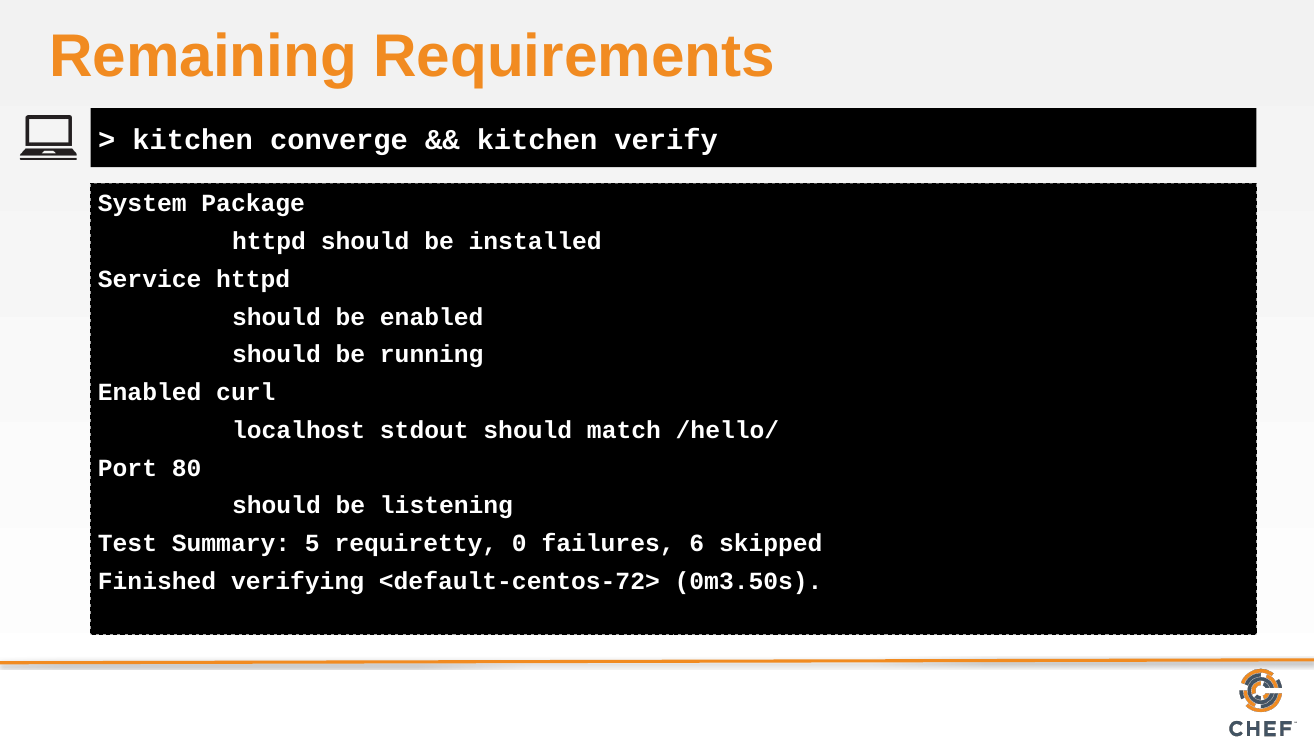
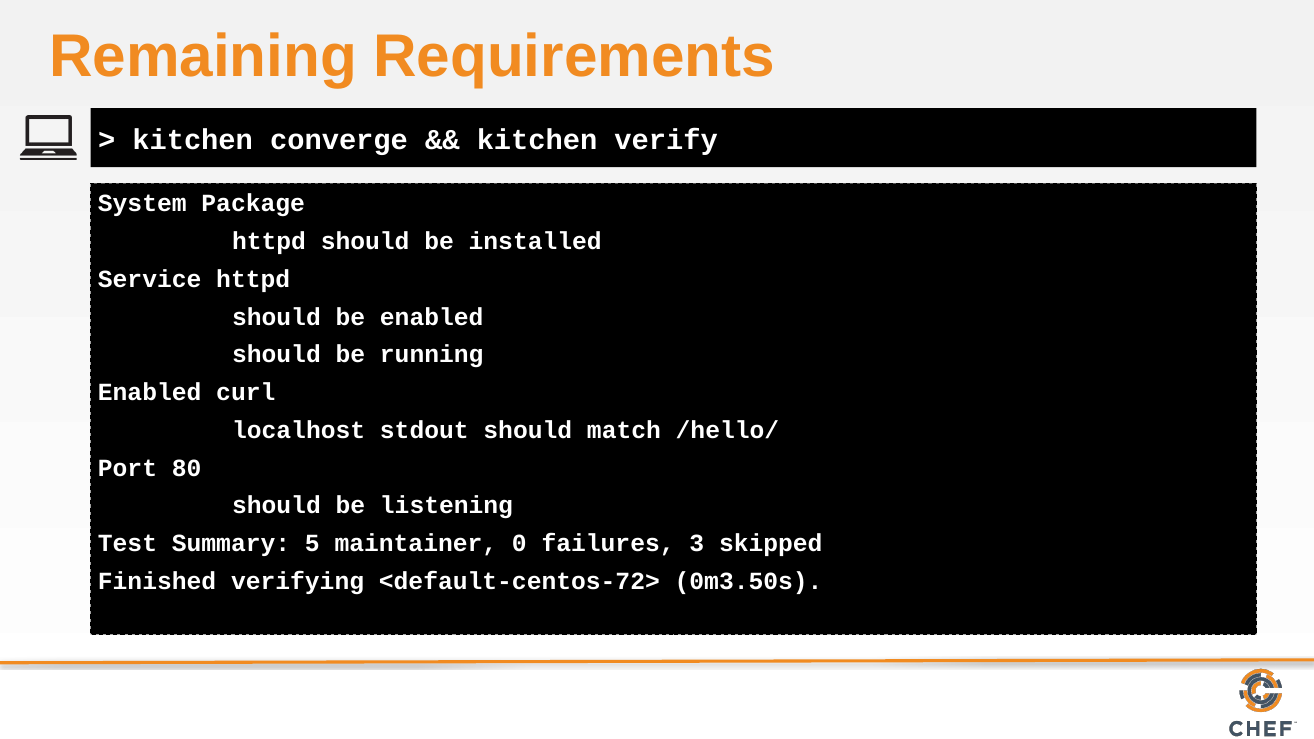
requiretty: requiretty -> maintainer
6: 6 -> 3
